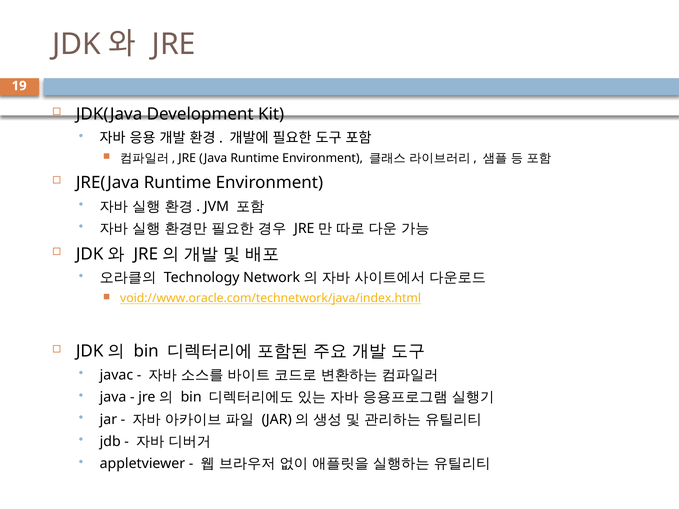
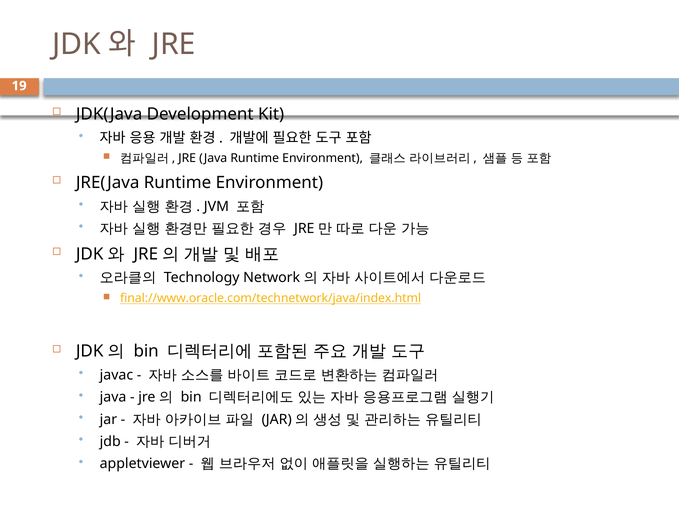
void://www.oracle.com/technetwork/java/index.html: void://www.oracle.com/technetwork/java/index.html -> final://www.oracle.com/technetwork/java/index.html
